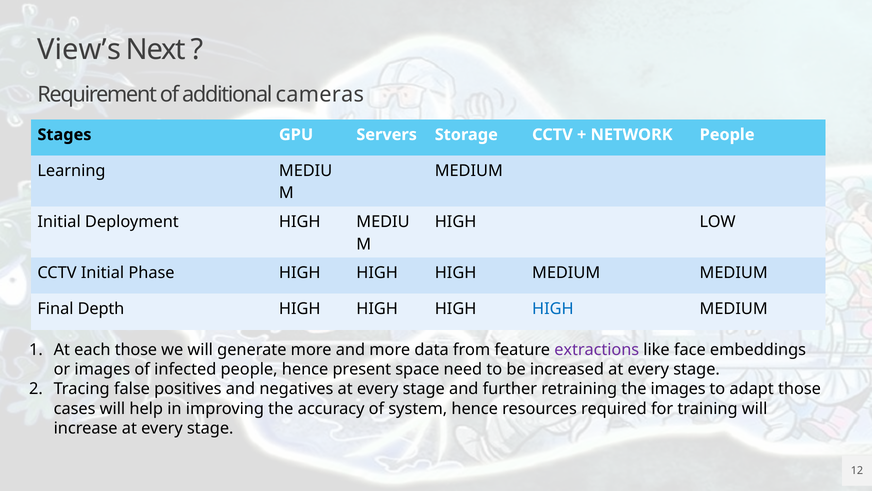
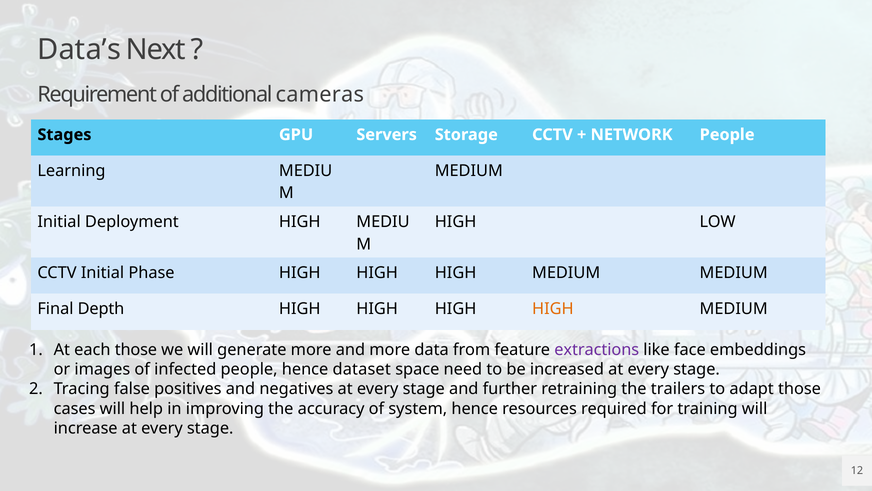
View’s: View’s -> Data’s
HIGH at (553, 309) colour: blue -> orange
present: present -> dataset
the images: images -> trailers
